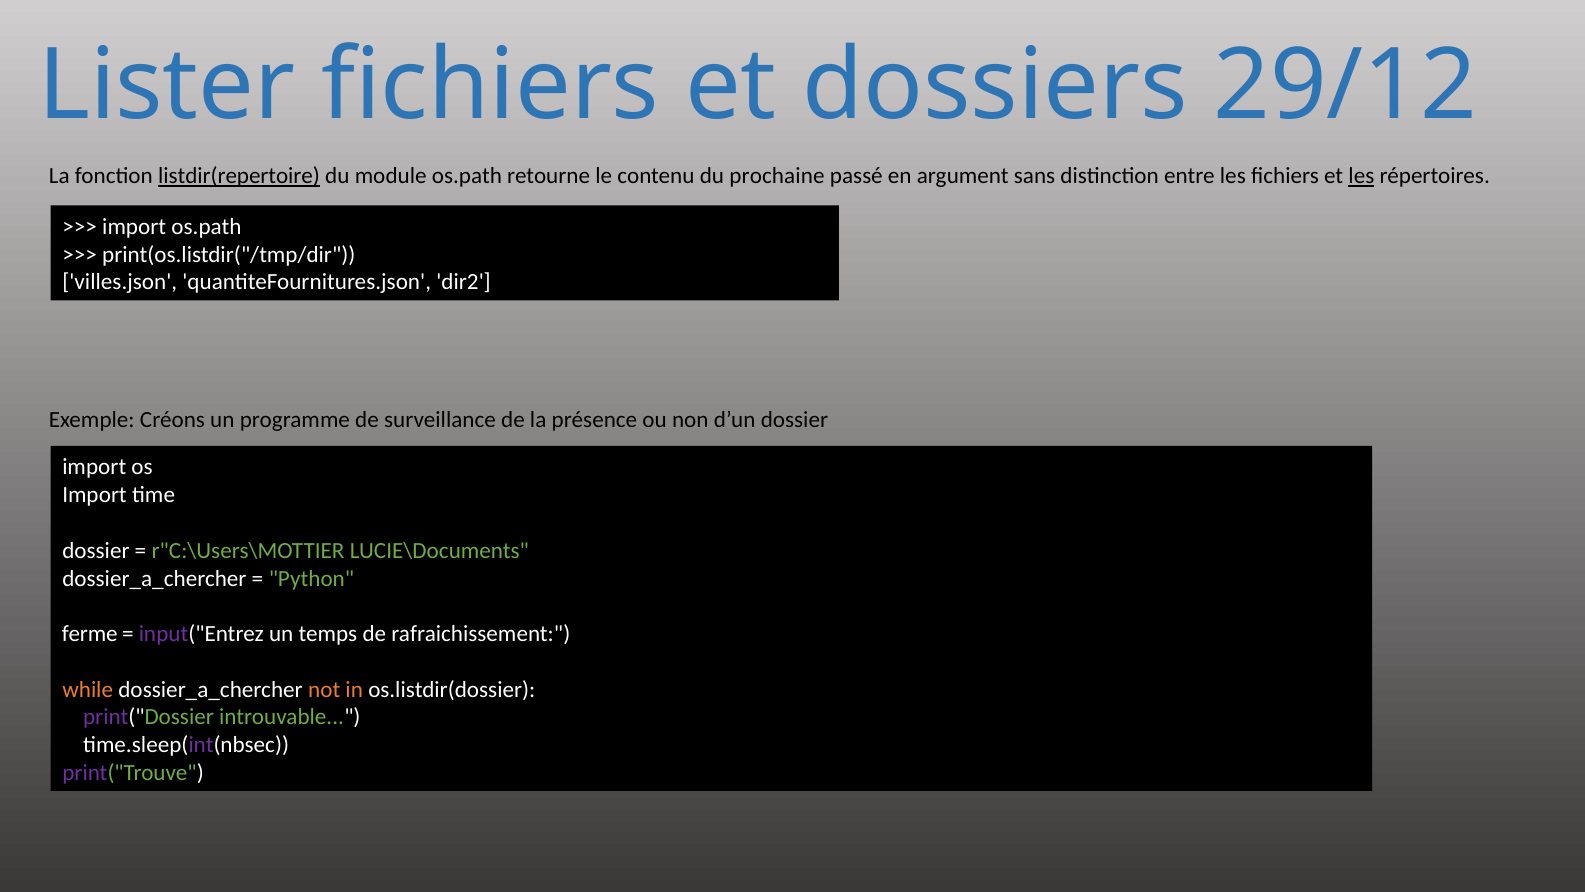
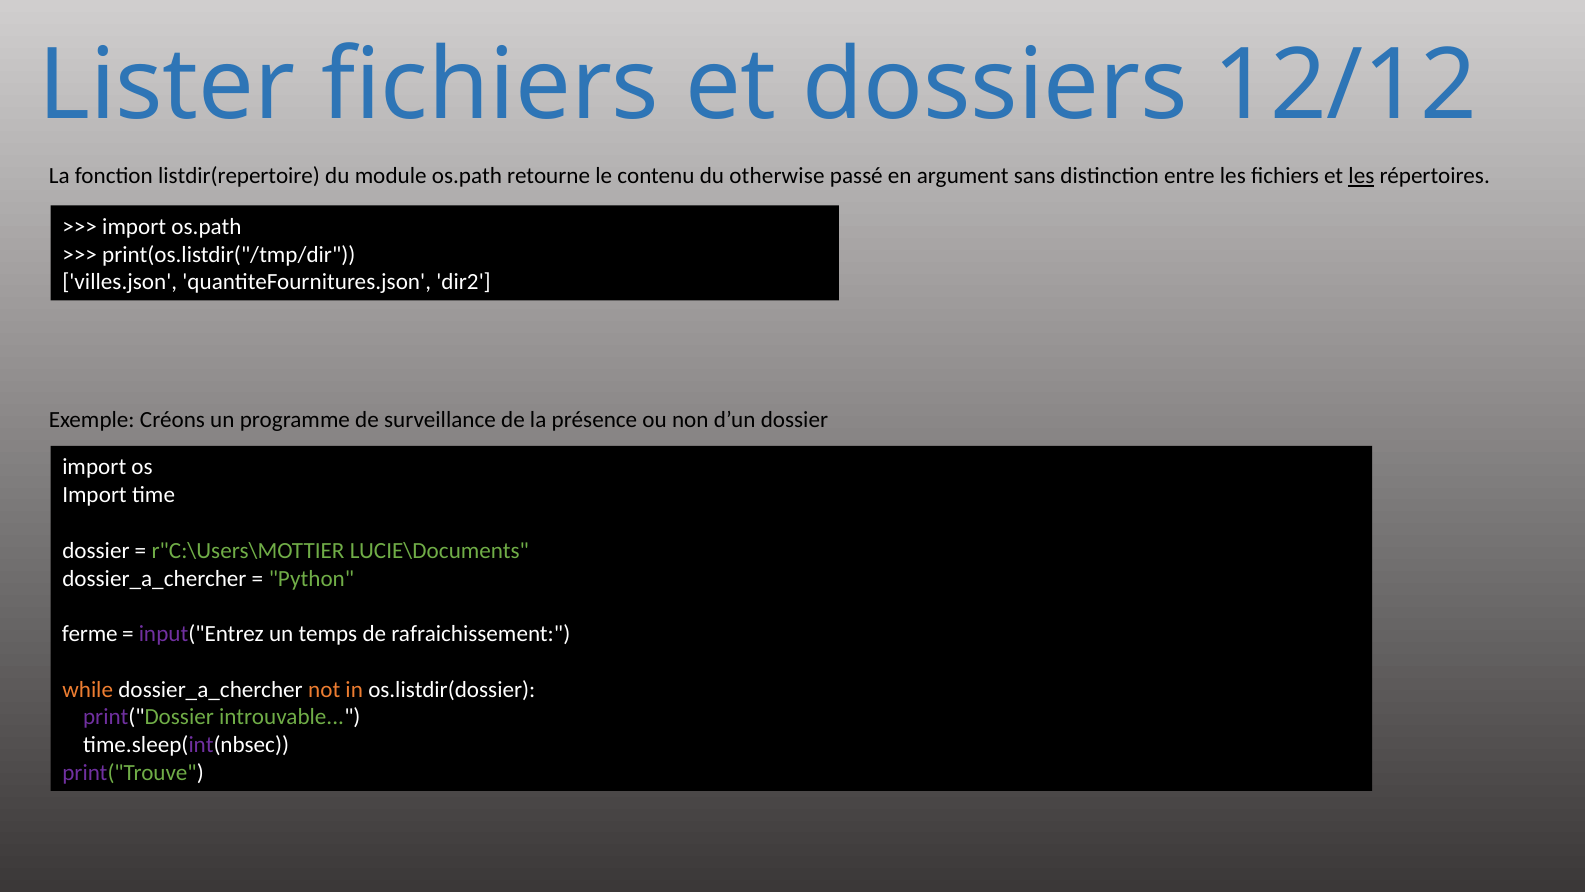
29/12: 29/12 -> 12/12
listdir(repertoire underline: present -> none
prochaine: prochaine -> otherwise
